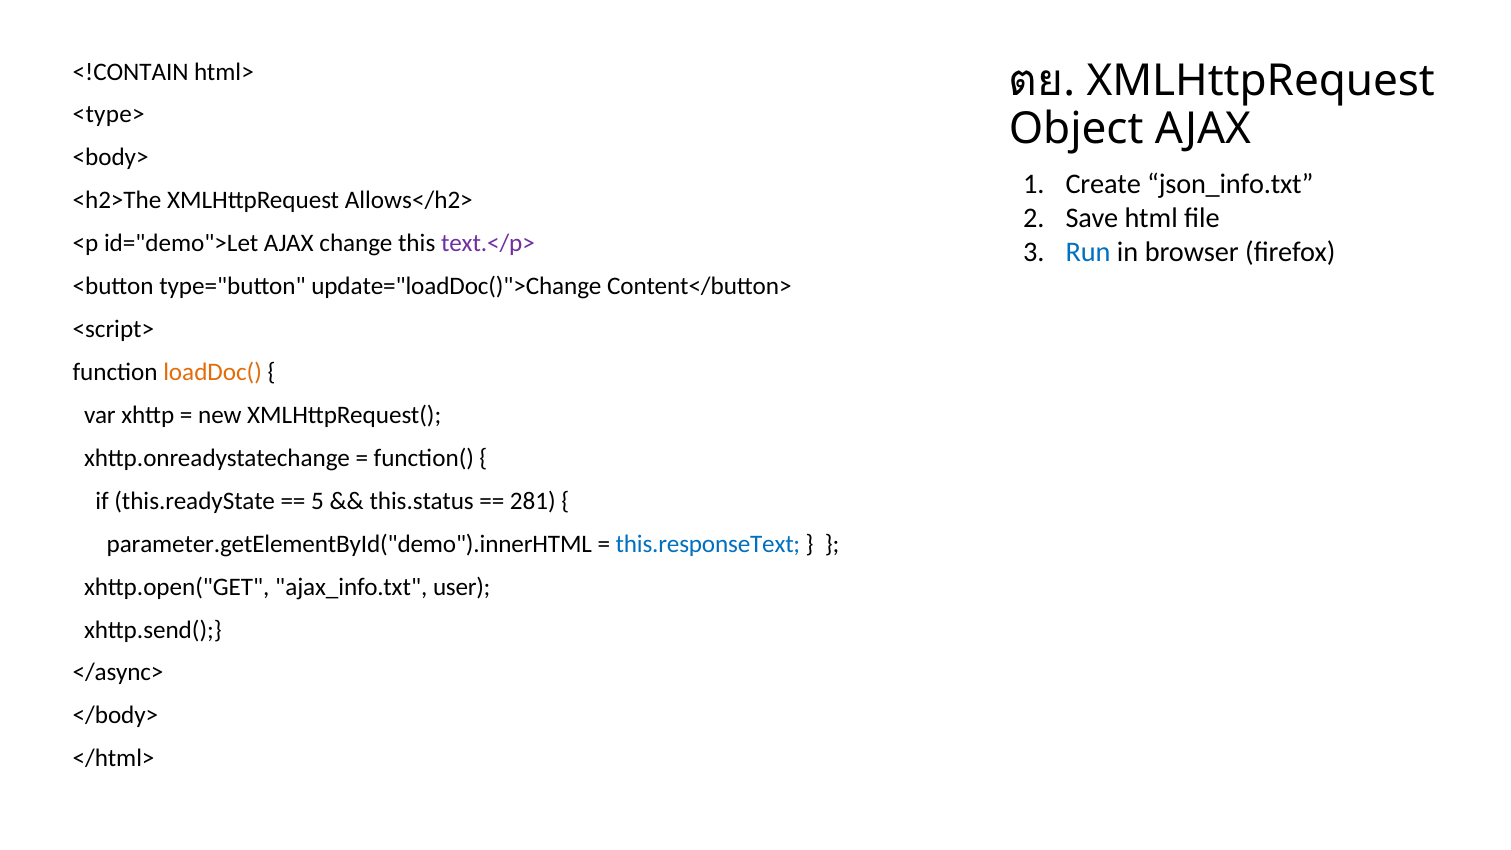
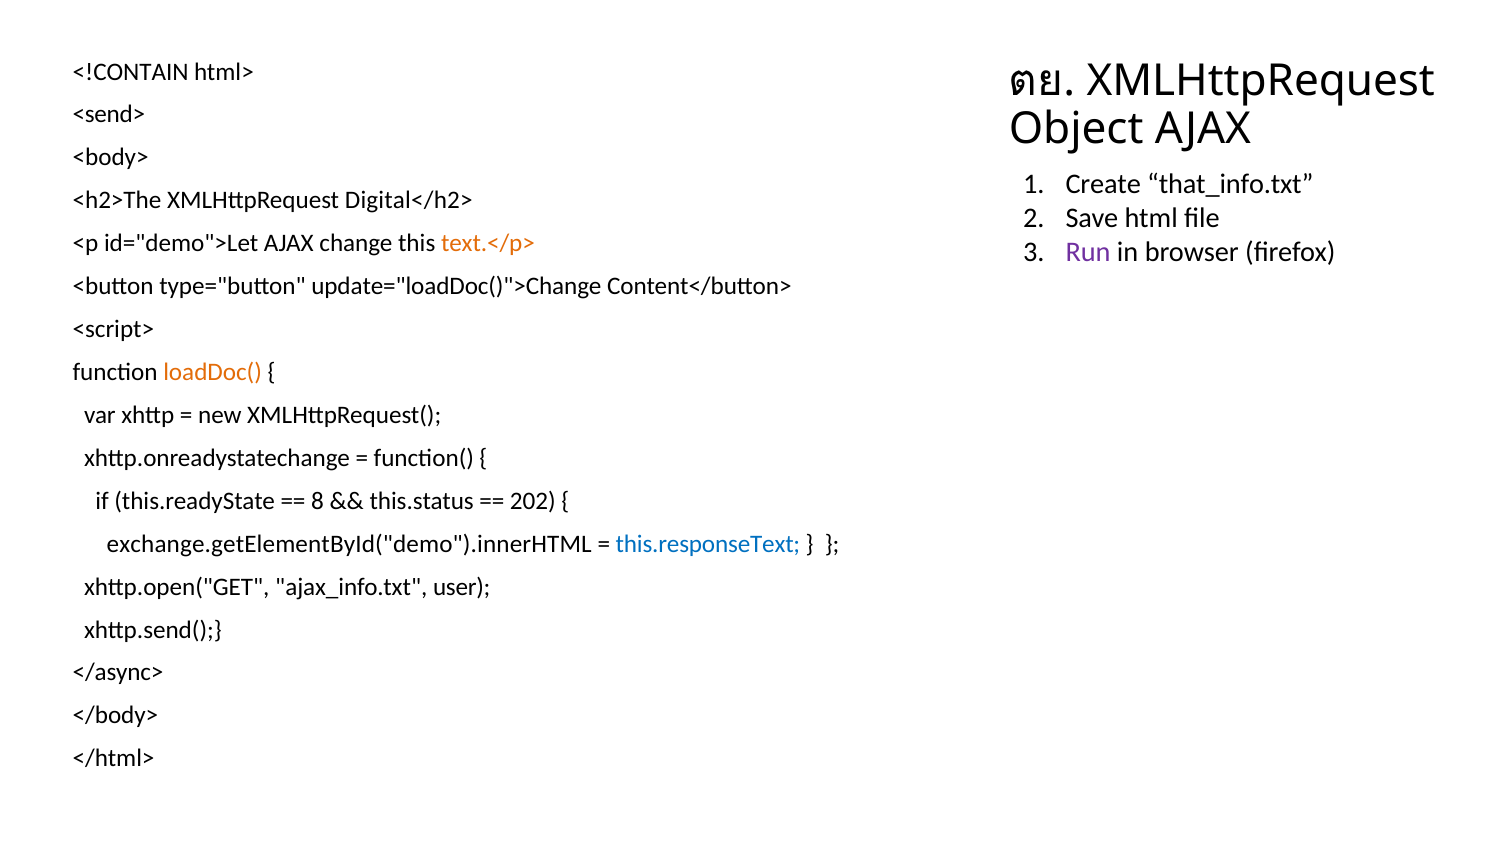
<type>: <type> -> <send>
json_info.txt: json_info.txt -> that_info.txt
Allows</h2>: Allows</h2> -> Digital</h2>
text.</p> colour: purple -> orange
Run colour: blue -> purple
5: 5 -> 8
281: 281 -> 202
parameter.getElementById("demo").innerHTML: parameter.getElementById("demo").innerHTML -> exchange.getElementById("demo").innerHTML
